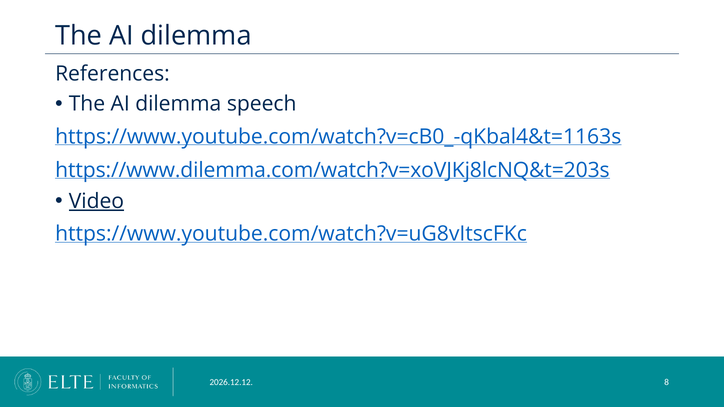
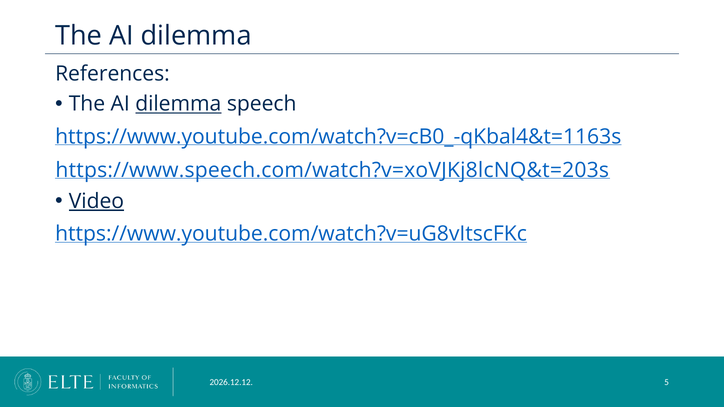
dilemma at (178, 104) underline: none -> present
https://www.dilemma.com/watch?v=xoVJKj8lcNQ&t=203s: https://www.dilemma.com/watch?v=xoVJKj8lcNQ&t=203s -> https://www.speech.com/watch?v=xoVJKj8lcNQ&t=203s
8: 8 -> 5
